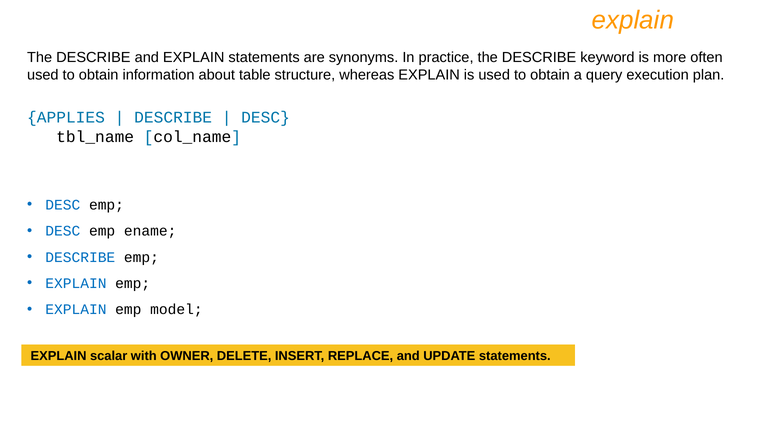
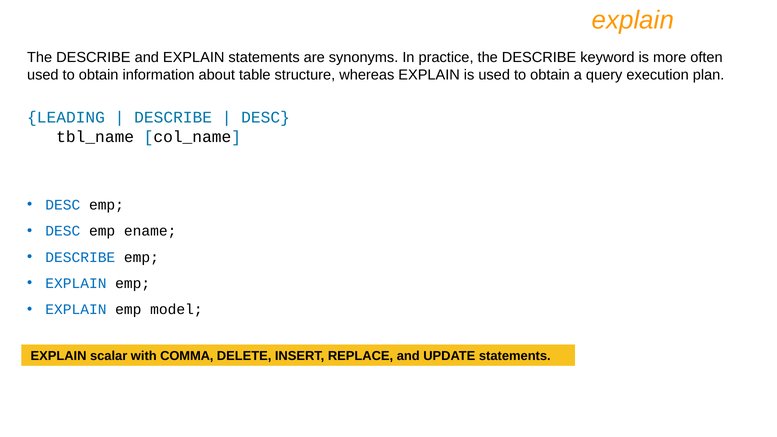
APPLIES: APPLIES -> LEADING
OWNER: OWNER -> COMMA
